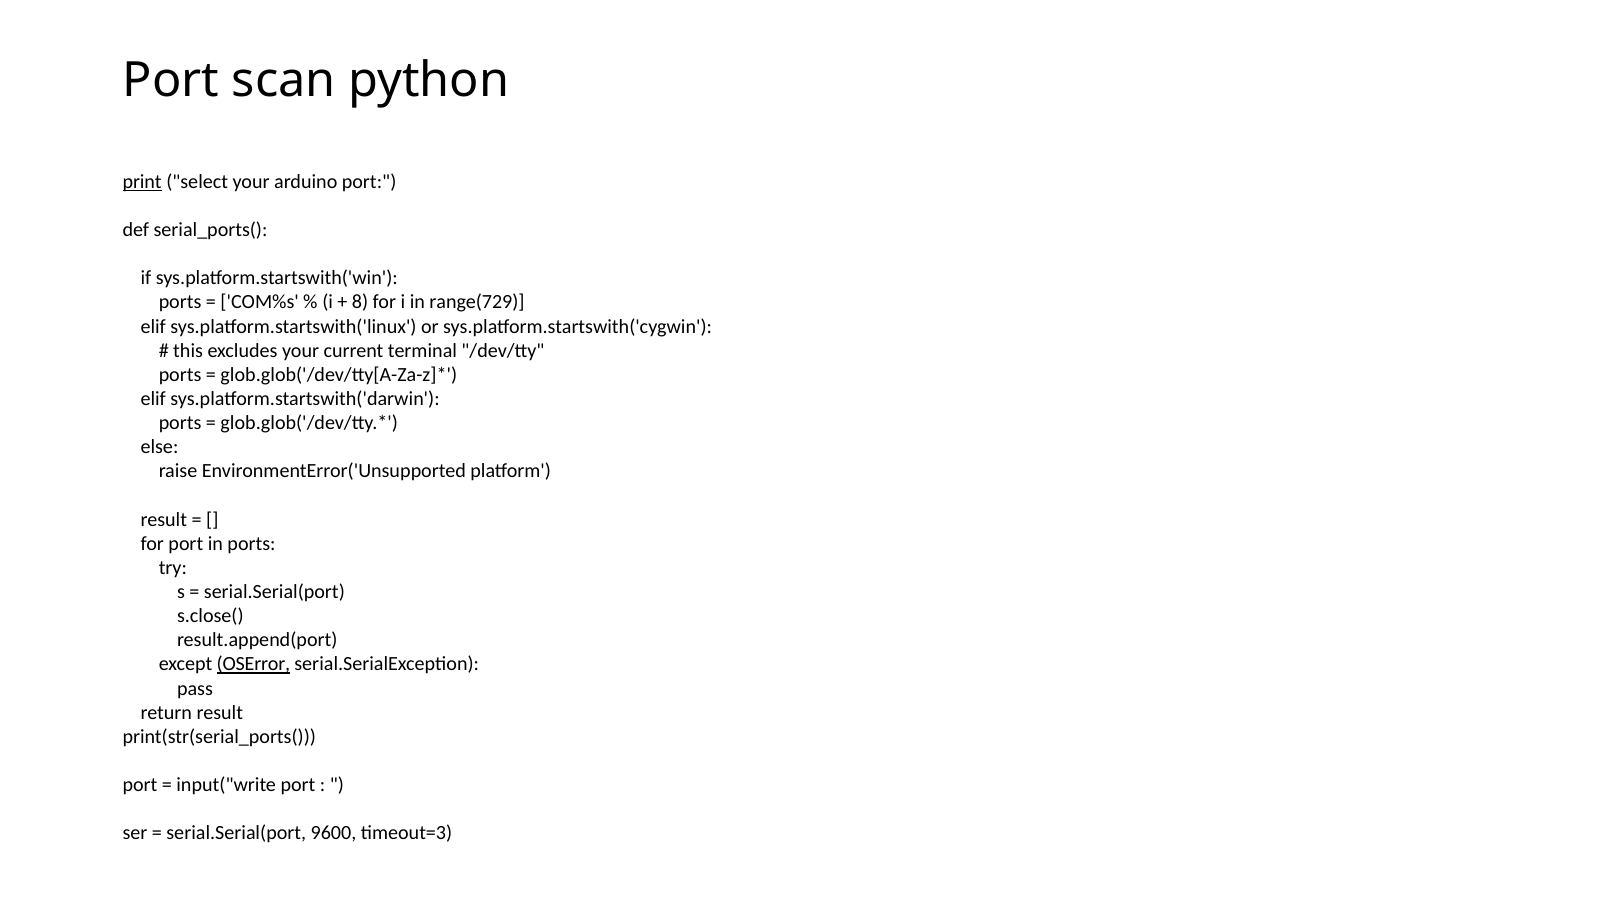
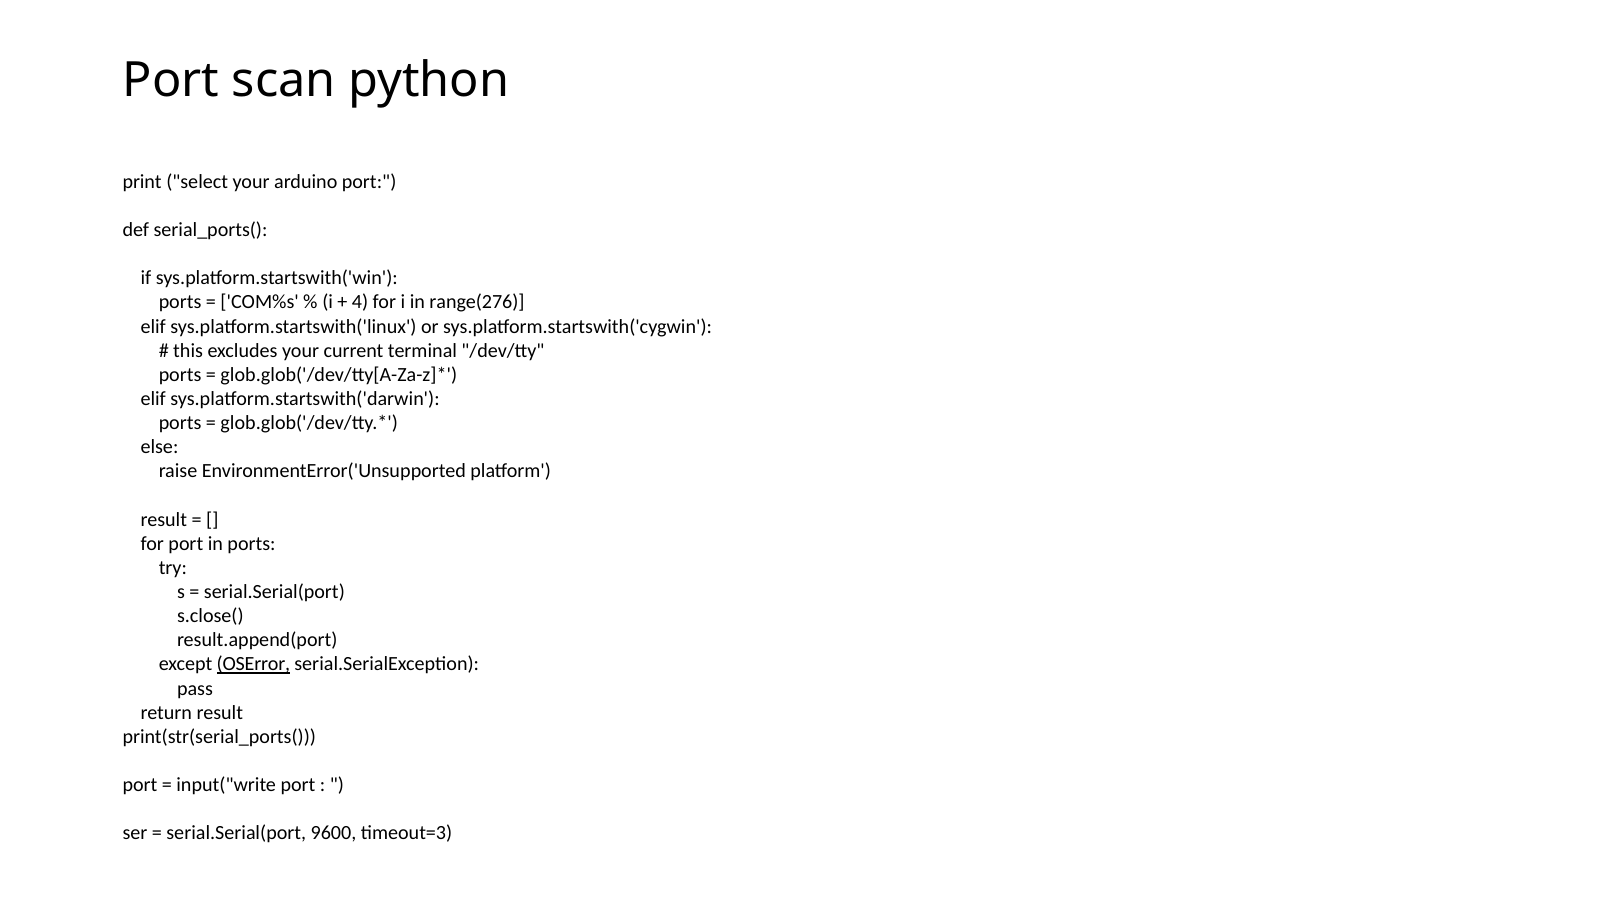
print underline: present -> none
8: 8 -> 4
range(729: range(729 -> range(276
